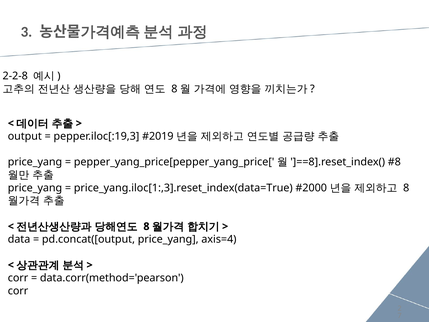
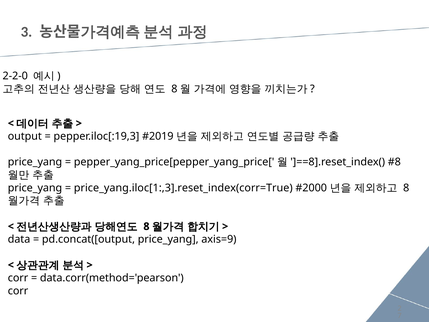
2-2-8: 2-2-8 -> 2-2-0
price_yang.iloc[1:,3].reset_index(data=True: price_yang.iloc[1:,3].reset_index(data=True -> price_yang.iloc[1:,3].reset_index(corr=True
axis=4: axis=4 -> axis=9
